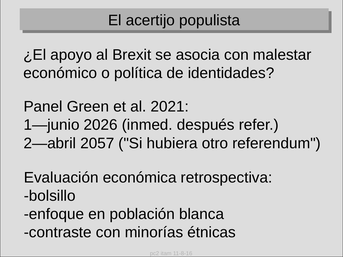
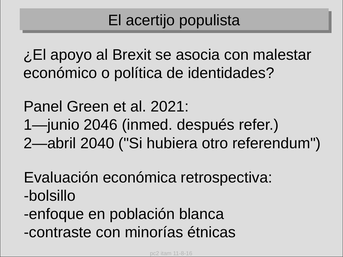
2026: 2026 -> 2046
2057: 2057 -> 2040
